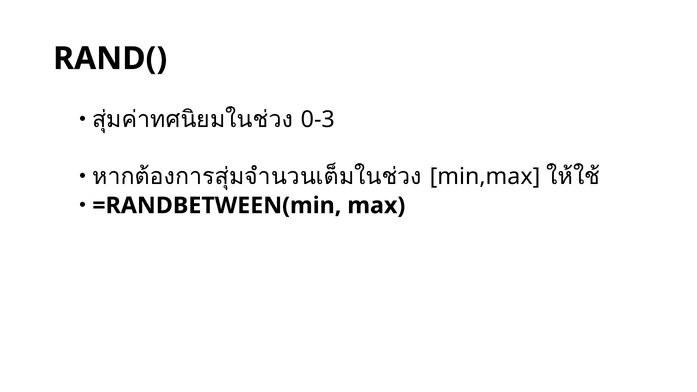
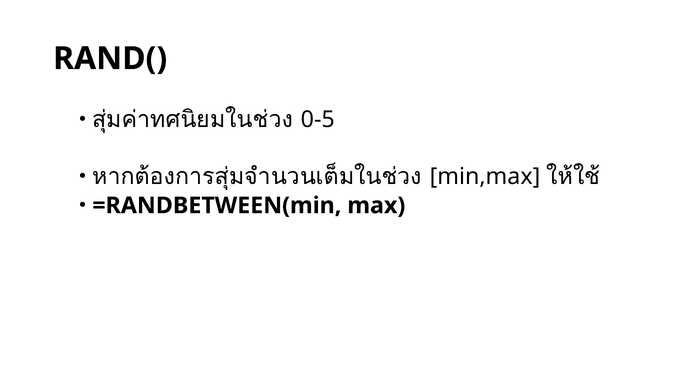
0-3: 0-3 -> 0-5
